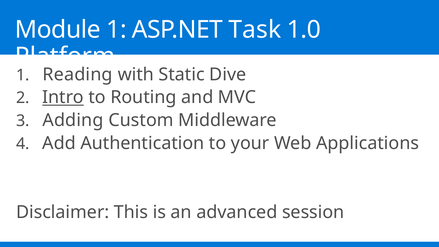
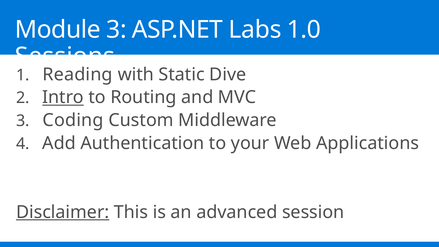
Module 1: 1 -> 3
Task: Task -> Labs
Platform: Platform -> Sessions
Adding: Adding -> Coding
Disclaimer underline: none -> present
